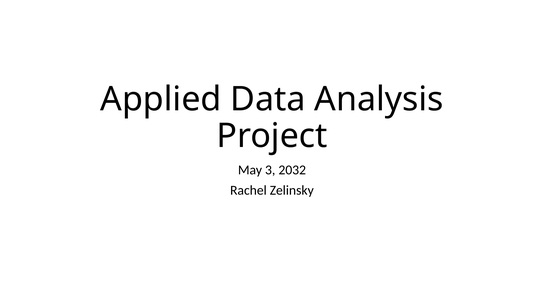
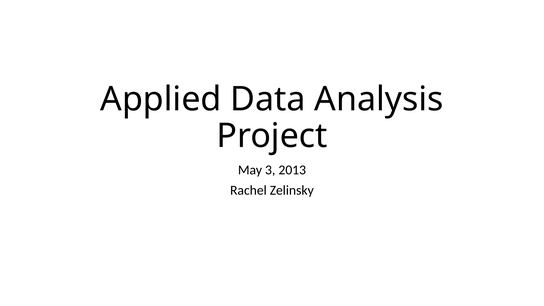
2032: 2032 -> 2013
